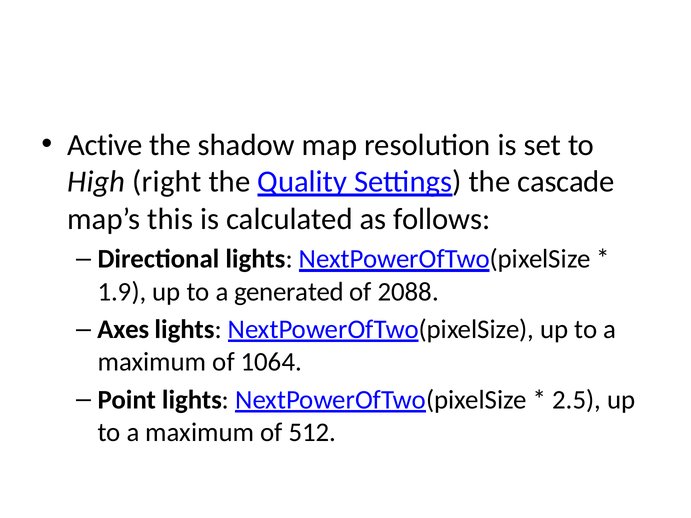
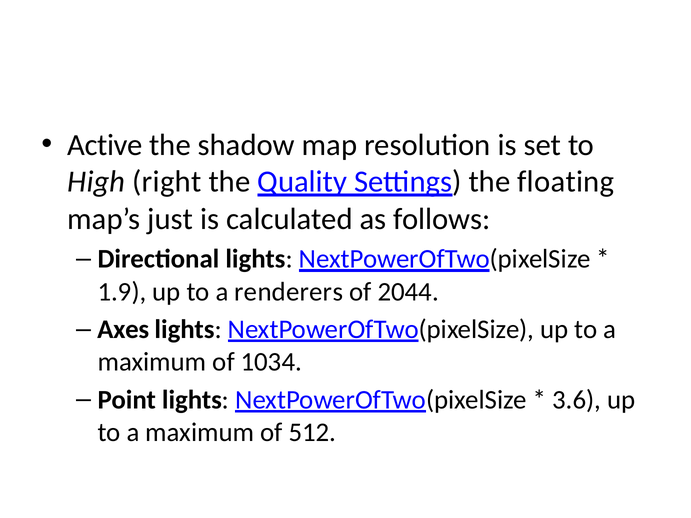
cascade: cascade -> floating
this: this -> just
generated: generated -> renderers
2088: 2088 -> 2044
1064: 1064 -> 1034
2.5: 2.5 -> 3.6
